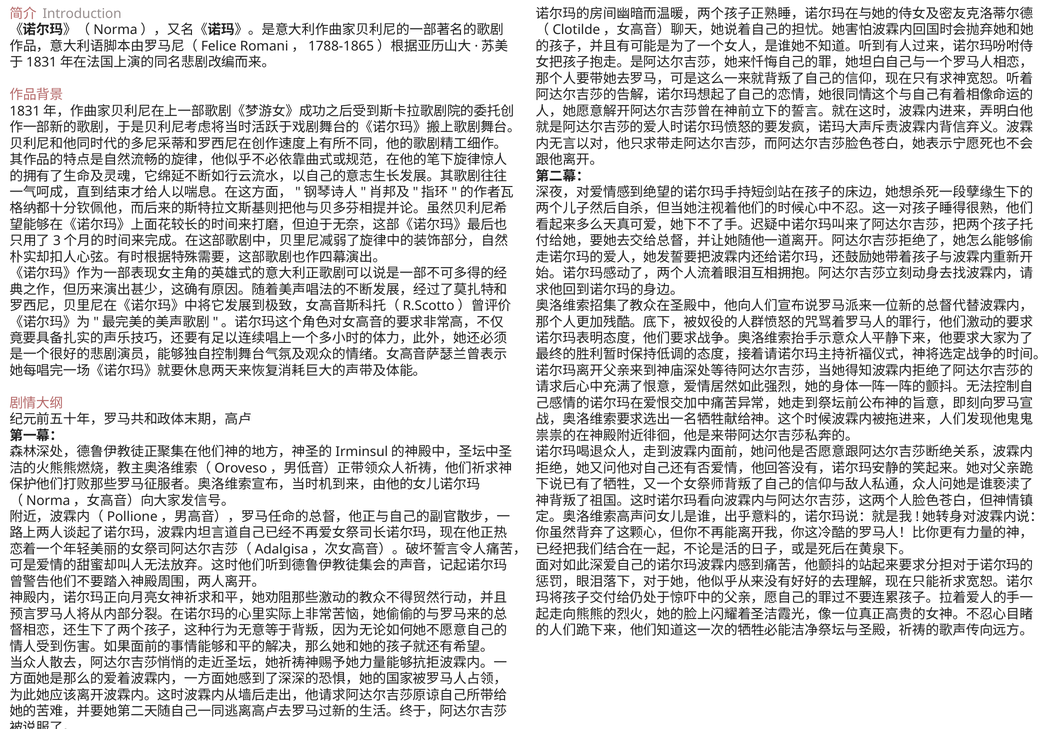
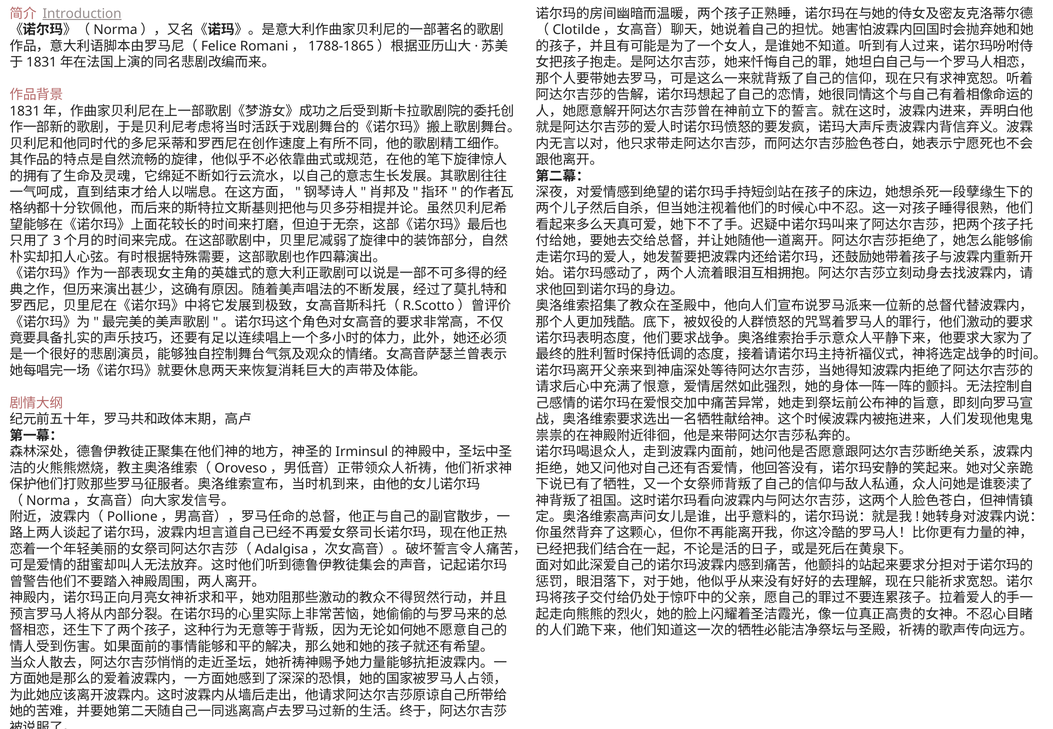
Introduction underline: none -> present
